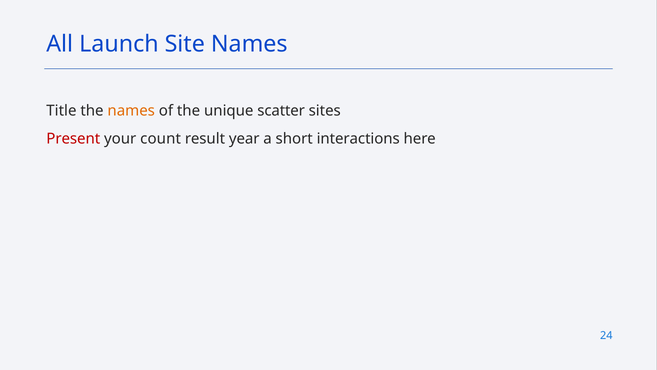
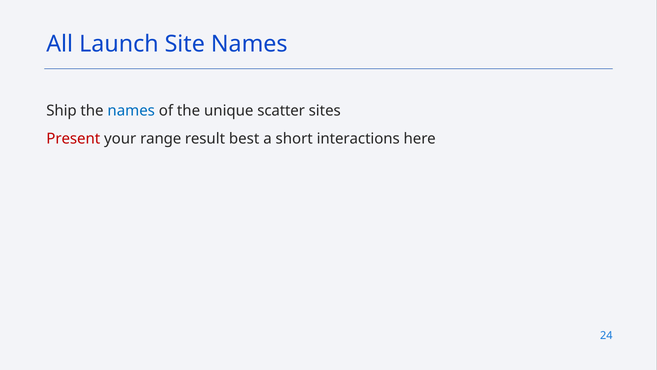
Title: Title -> Ship
names at (131, 111) colour: orange -> blue
count: count -> range
year: year -> best
